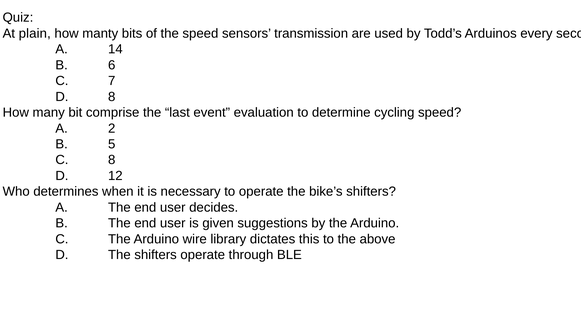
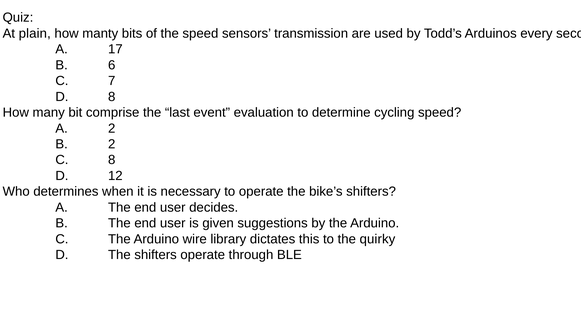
14: 14 -> 17
B 5: 5 -> 2
above: above -> quirky
